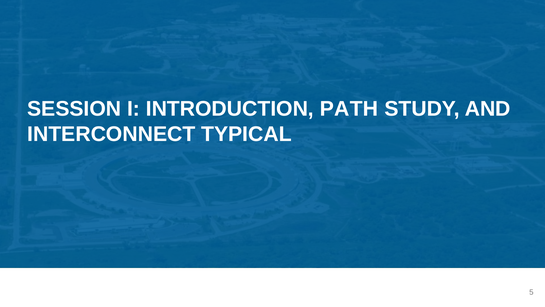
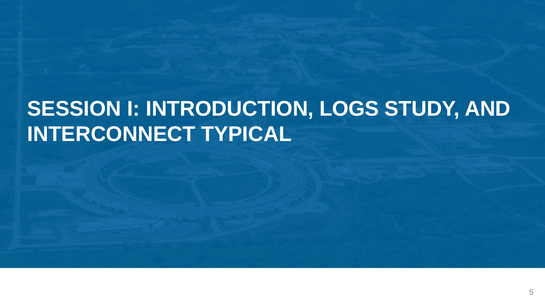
PATH: PATH -> LOGS
